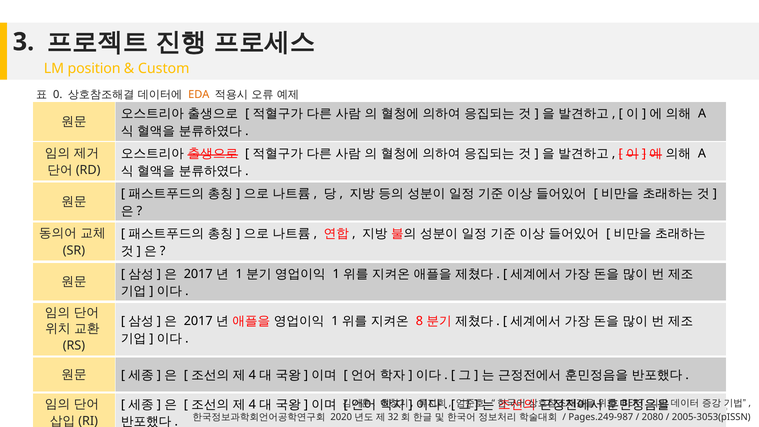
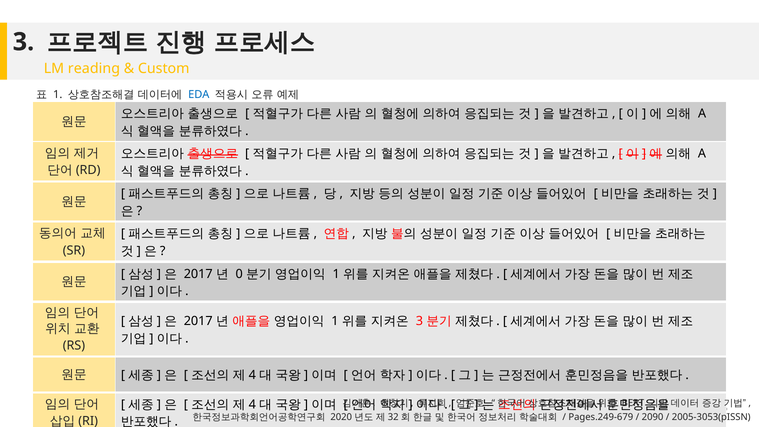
position: position -> reading
0 at (58, 95): 0 -> 1
EDA colour: orange -> blue
1 at (239, 274): 1 -> 0
8 at (419, 321): 8 -> 3
Pages.249-987: Pages.249-987 -> Pages.249-679
2080: 2080 -> 2090
